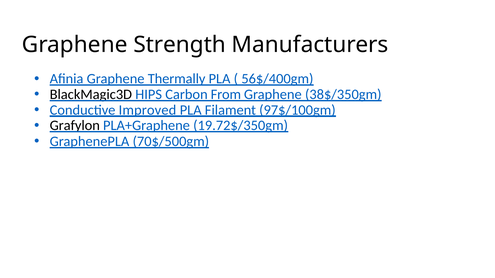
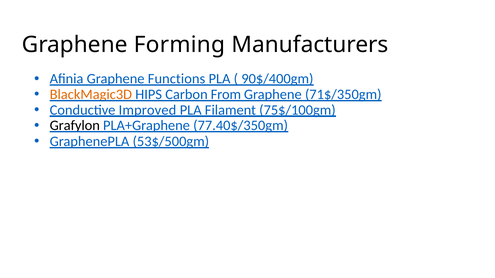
Strength: Strength -> Forming
Thermally: Thermally -> Functions
56$/400gm: 56$/400gm -> 90$/400gm
BlackMagic3D colour: black -> orange
38$/350gm: 38$/350gm -> 71$/350gm
97$/100gm: 97$/100gm -> 75$/100gm
19.72$/350gm: 19.72$/350gm -> 77.40$/350gm
70$/500gm: 70$/500gm -> 53$/500gm
